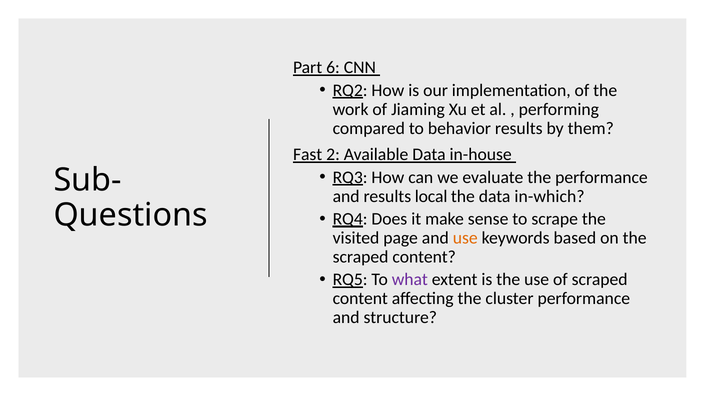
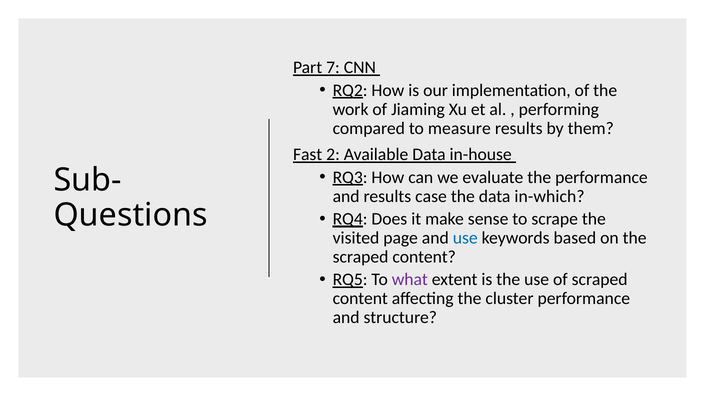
6: 6 -> 7
behavior: behavior -> measure
local: local -> case
use at (465, 238) colour: orange -> blue
